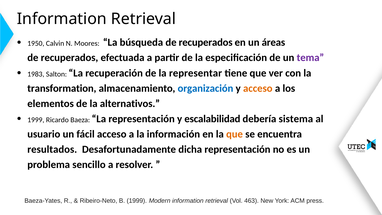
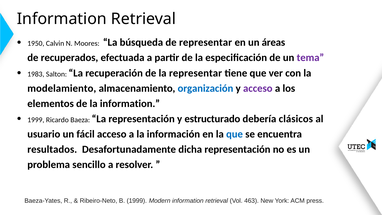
búsqueda de recuperados: recuperados -> representar
transformation: transformation -> modelamiento
acceso at (258, 88) colour: orange -> purple
la alternativos: alternativos -> information
escalabilidad: escalabilidad -> estructurado
sistema: sistema -> clásicos
que at (235, 134) colour: orange -> blue
